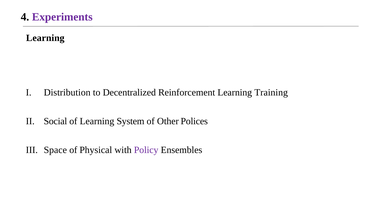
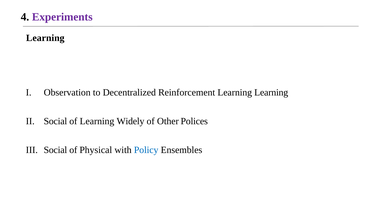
Distribution: Distribution -> Observation
Learning Training: Training -> Learning
System: System -> Widely
Space at (55, 150): Space -> Social
Policy colour: purple -> blue
